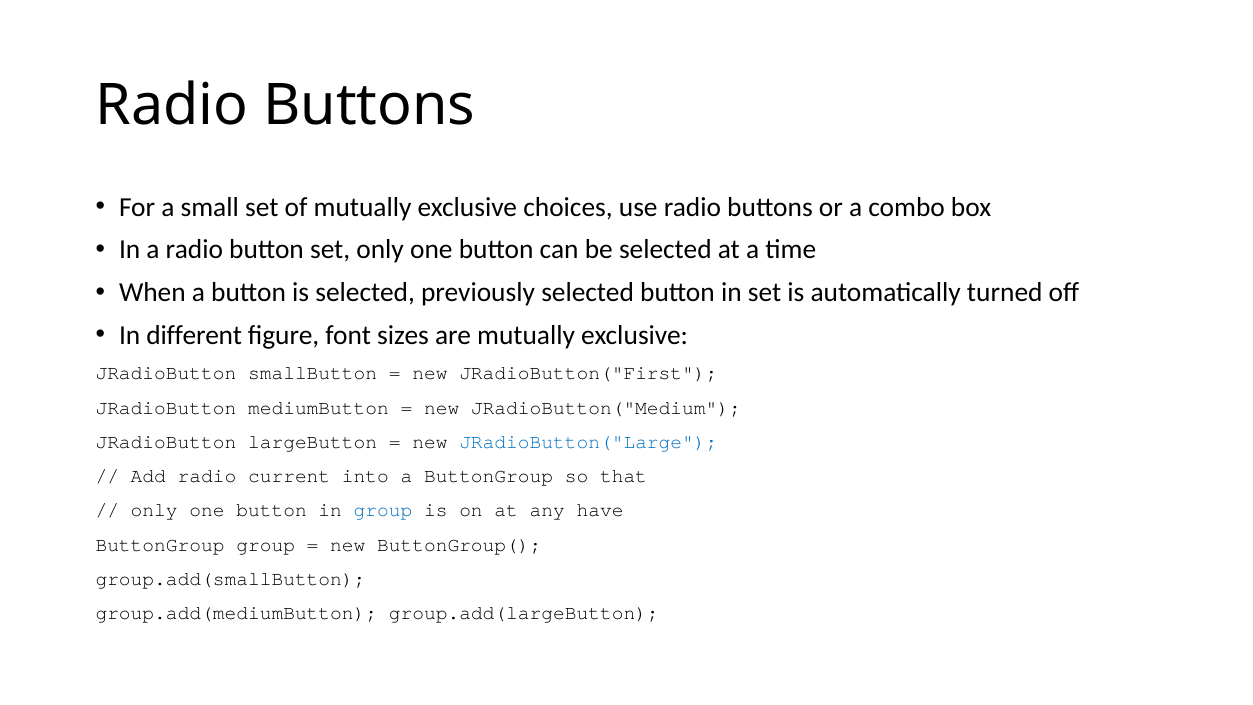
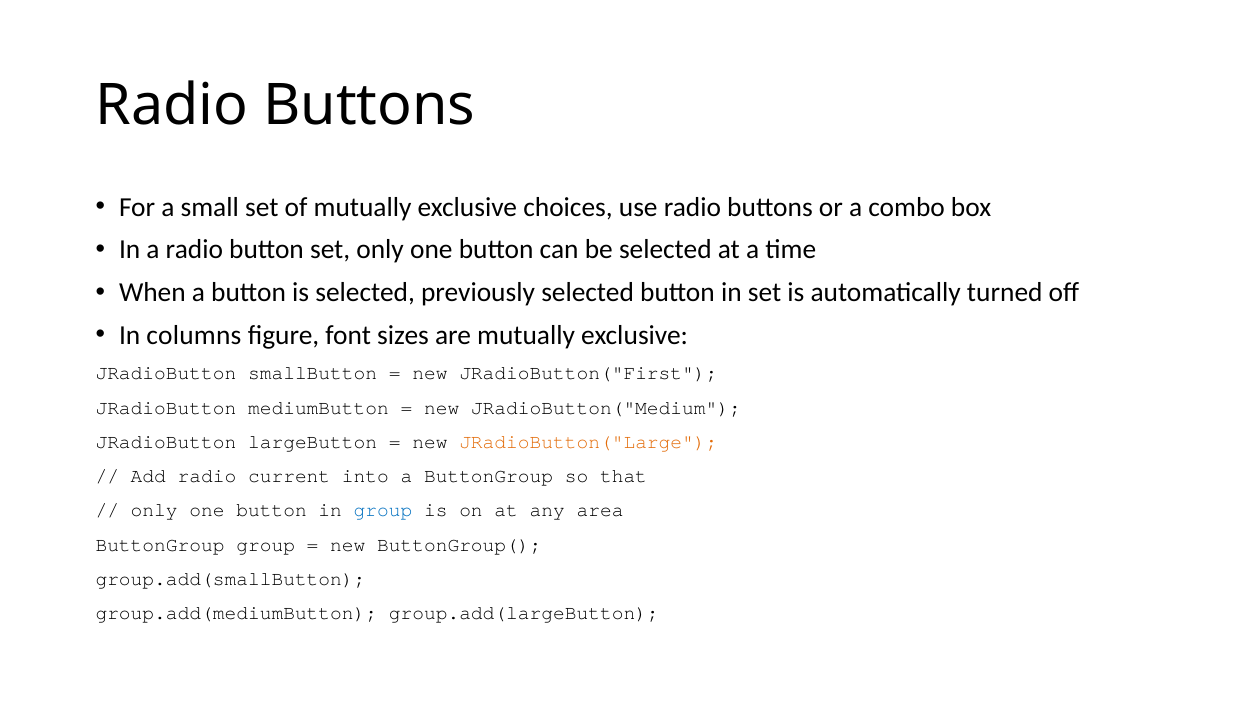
different: different -> columns
JRadioButton("Large colour: blue -> orange
have: have -> area
